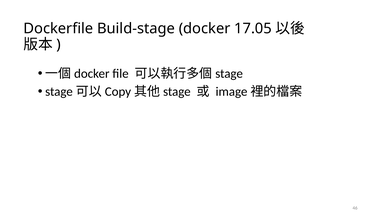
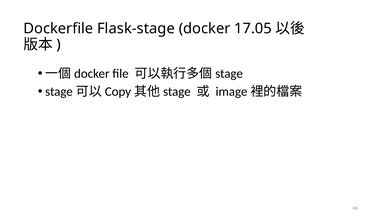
Build-stage: Build-stage -> Flask-stage
